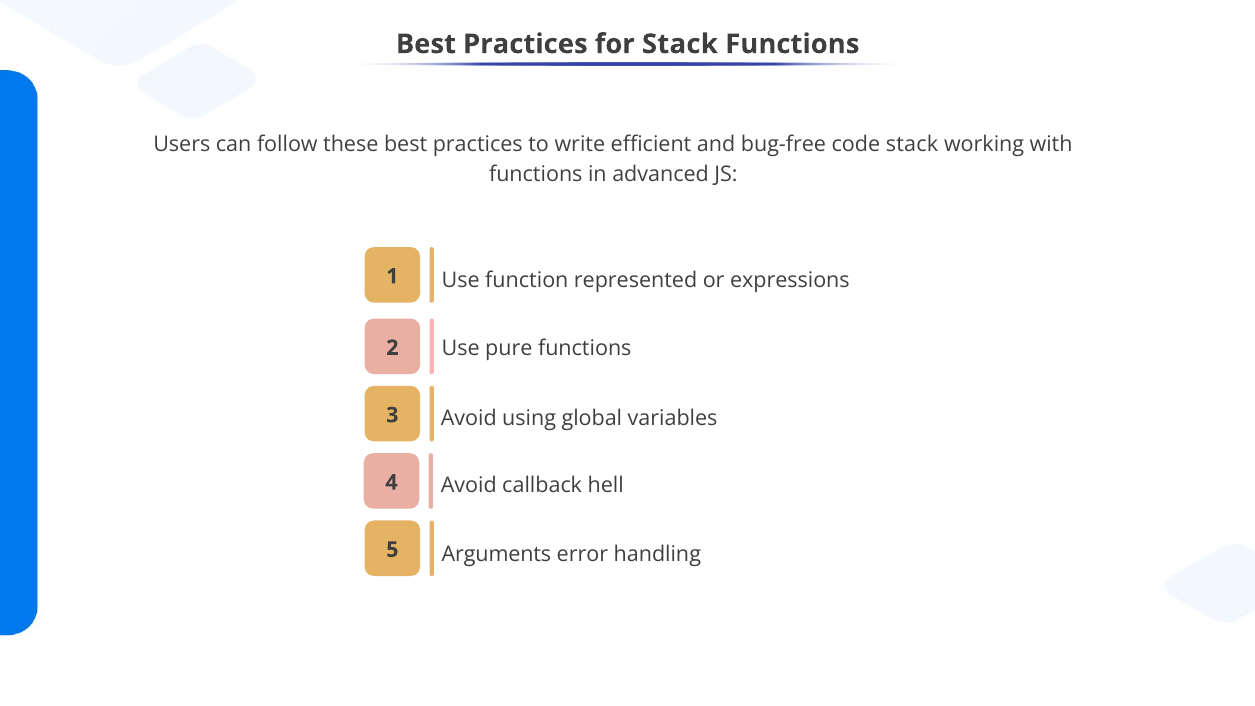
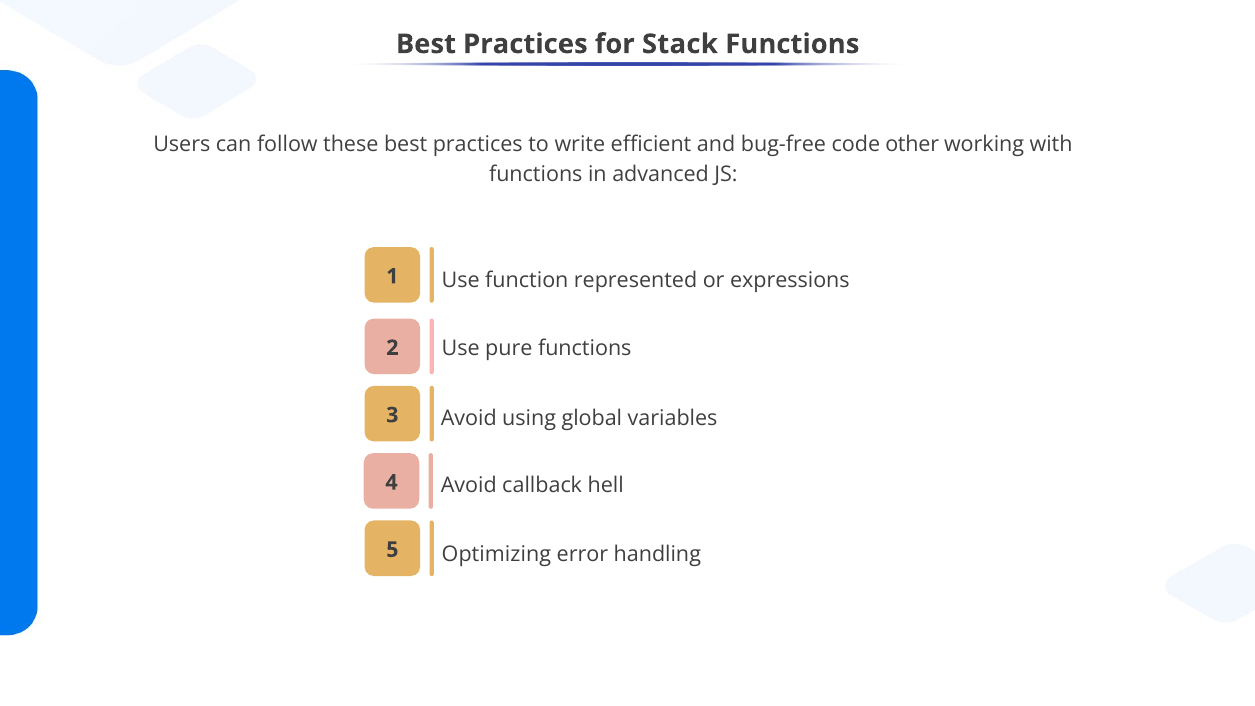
code stack: stack -> other
Arguments: Arguments -> Optimizing
